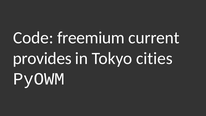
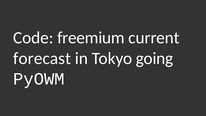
provides: provides -> forecast
cities: cities -> going
